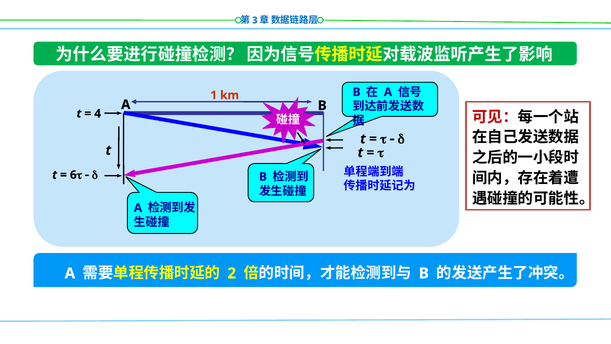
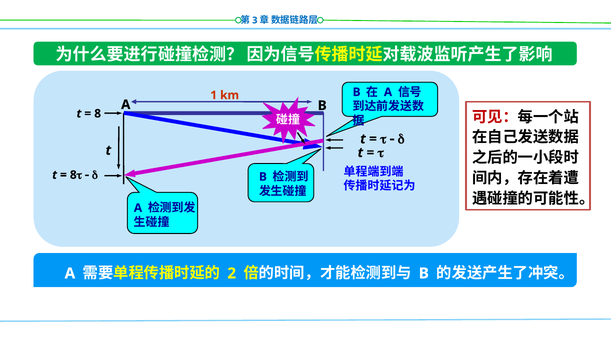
4 at (98, 113): 4 -> 8
6 at (73, 175): 6 -> 8
